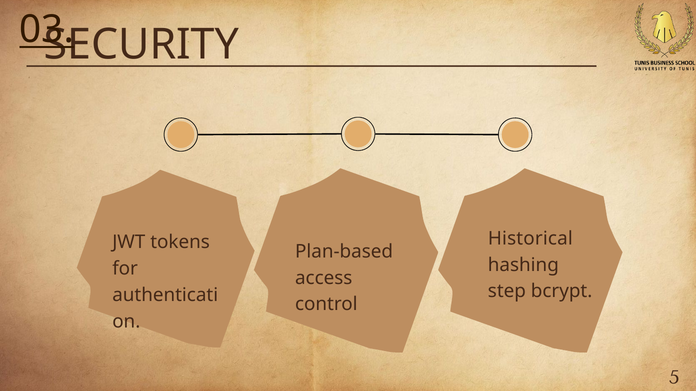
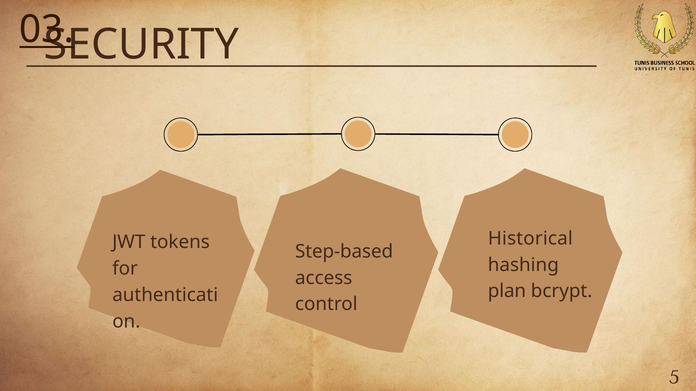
Plan-based: Plan-based -> Step-based
step: step -> plan
